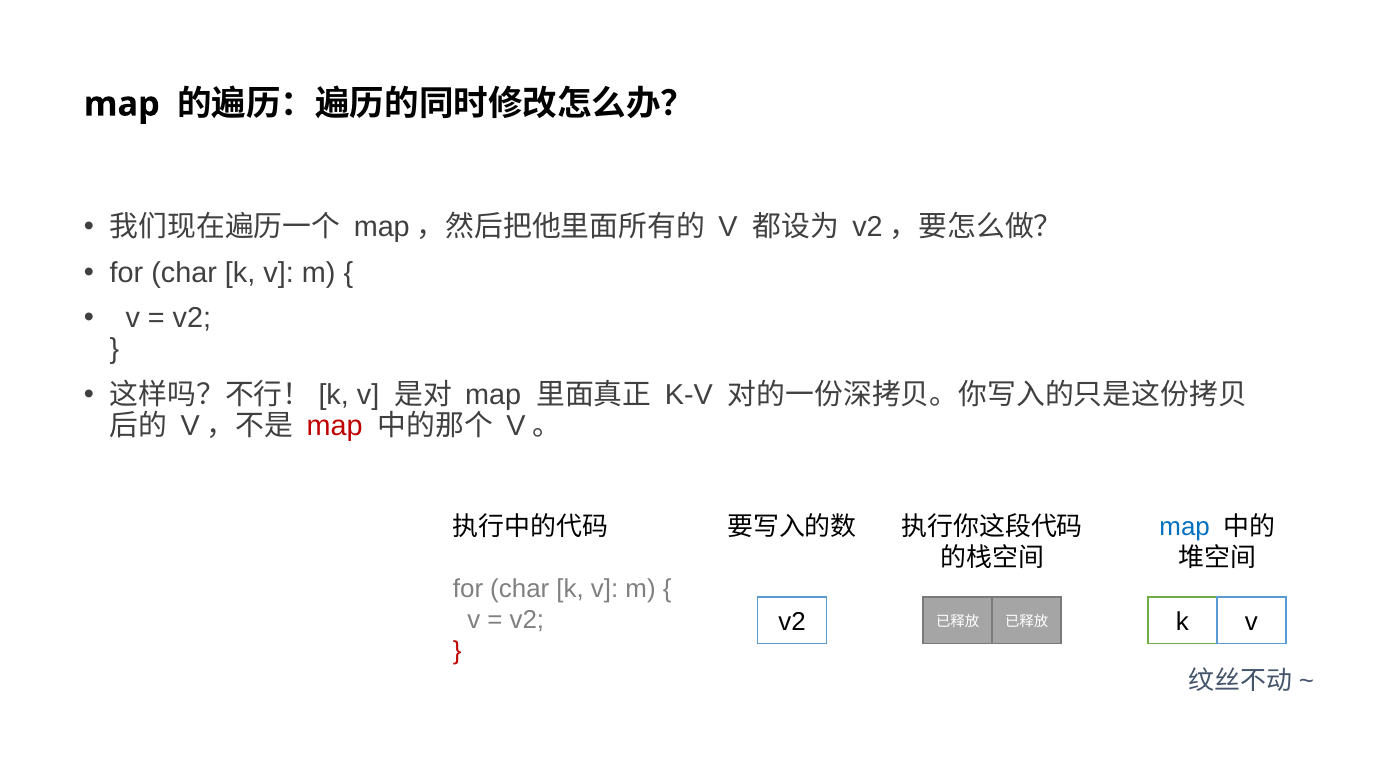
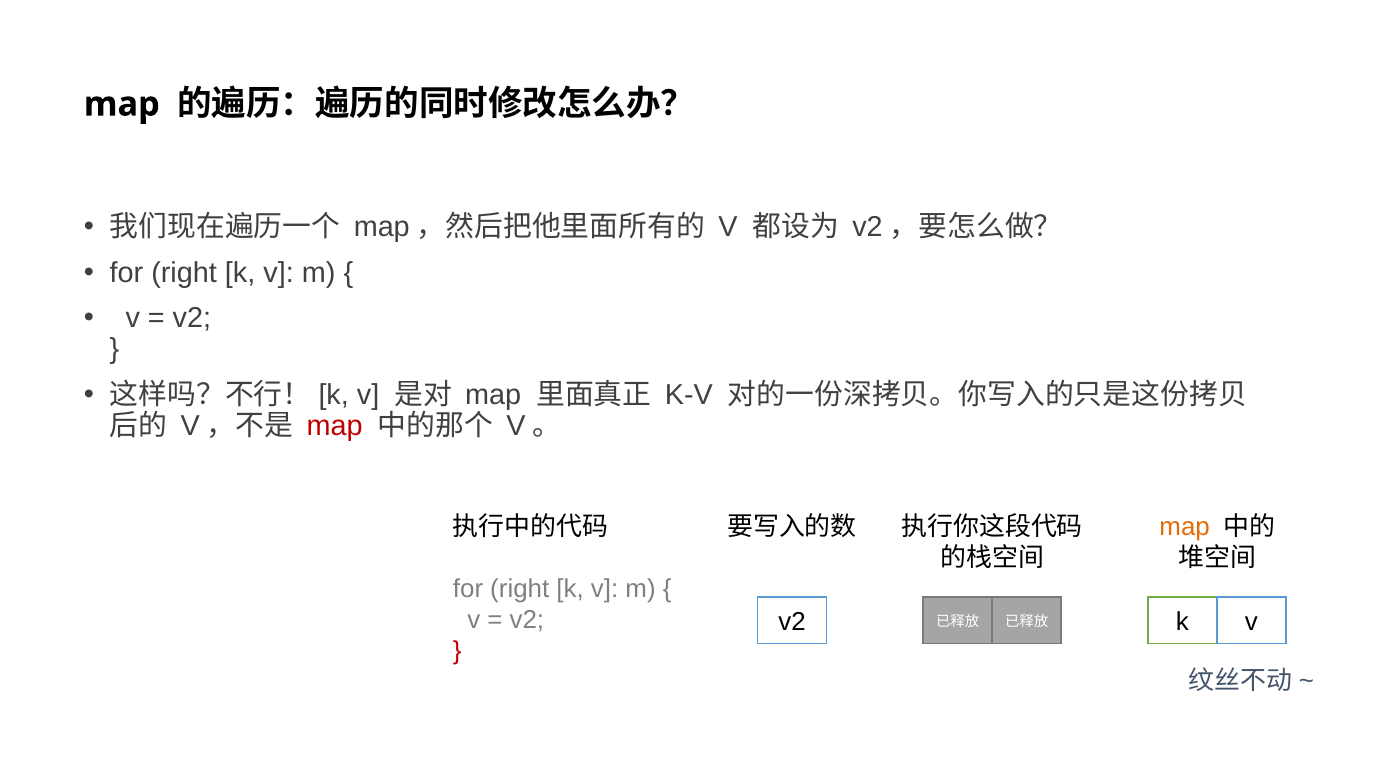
char at (184, 273): char -> right
map at (1185, 527) colour: blue -> orange
char at (520, 589): char -> right
